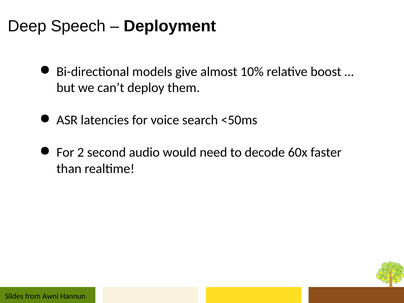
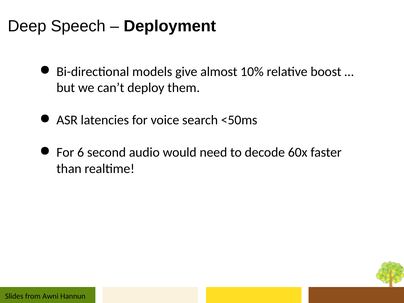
2: 2 -> 6
